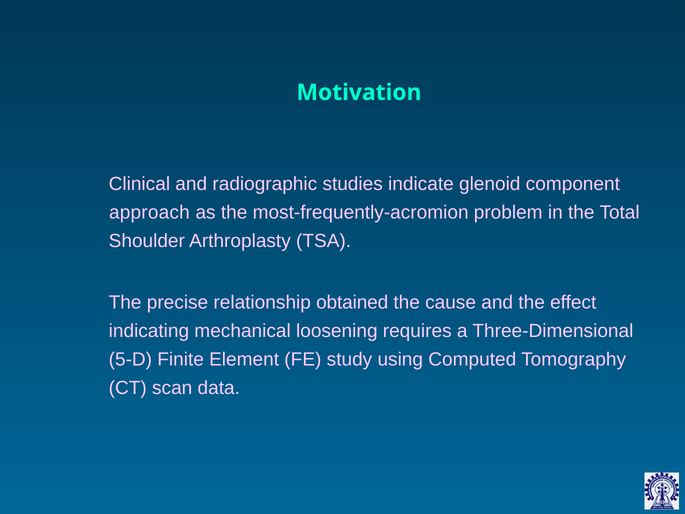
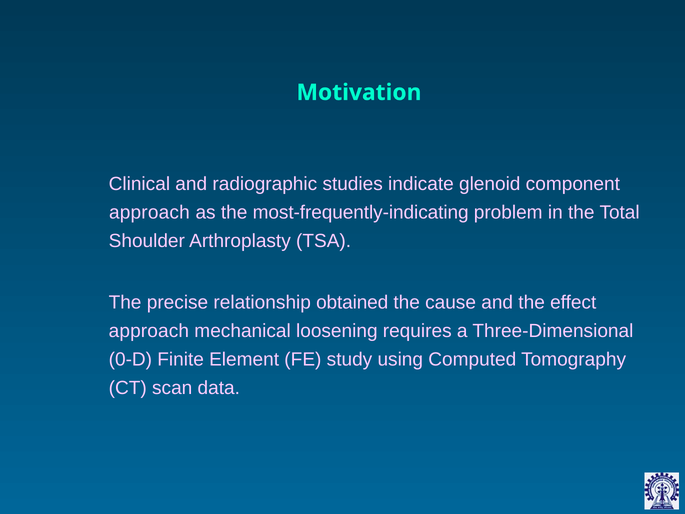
most-frequently-acromion: most-frequently-acromion -> most-frequently-indicating
indicating at (149, 331): indicating -> approach
5-D: 5-D -> 0-D
